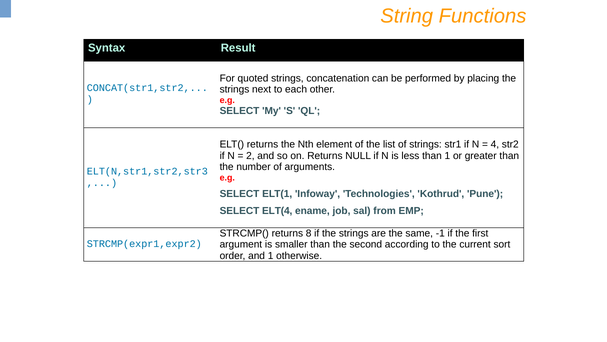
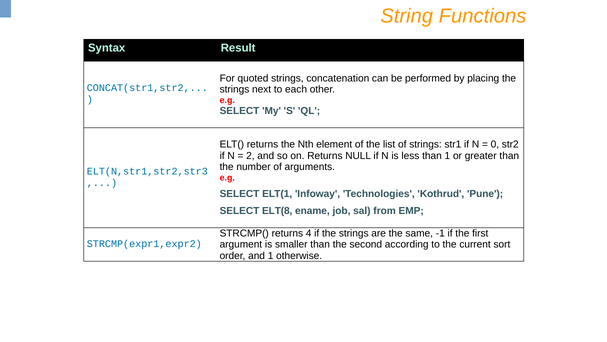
4: 4 -> 0
ELT(4: ELT(4 -> ELT(8
8: 8 -> 4
